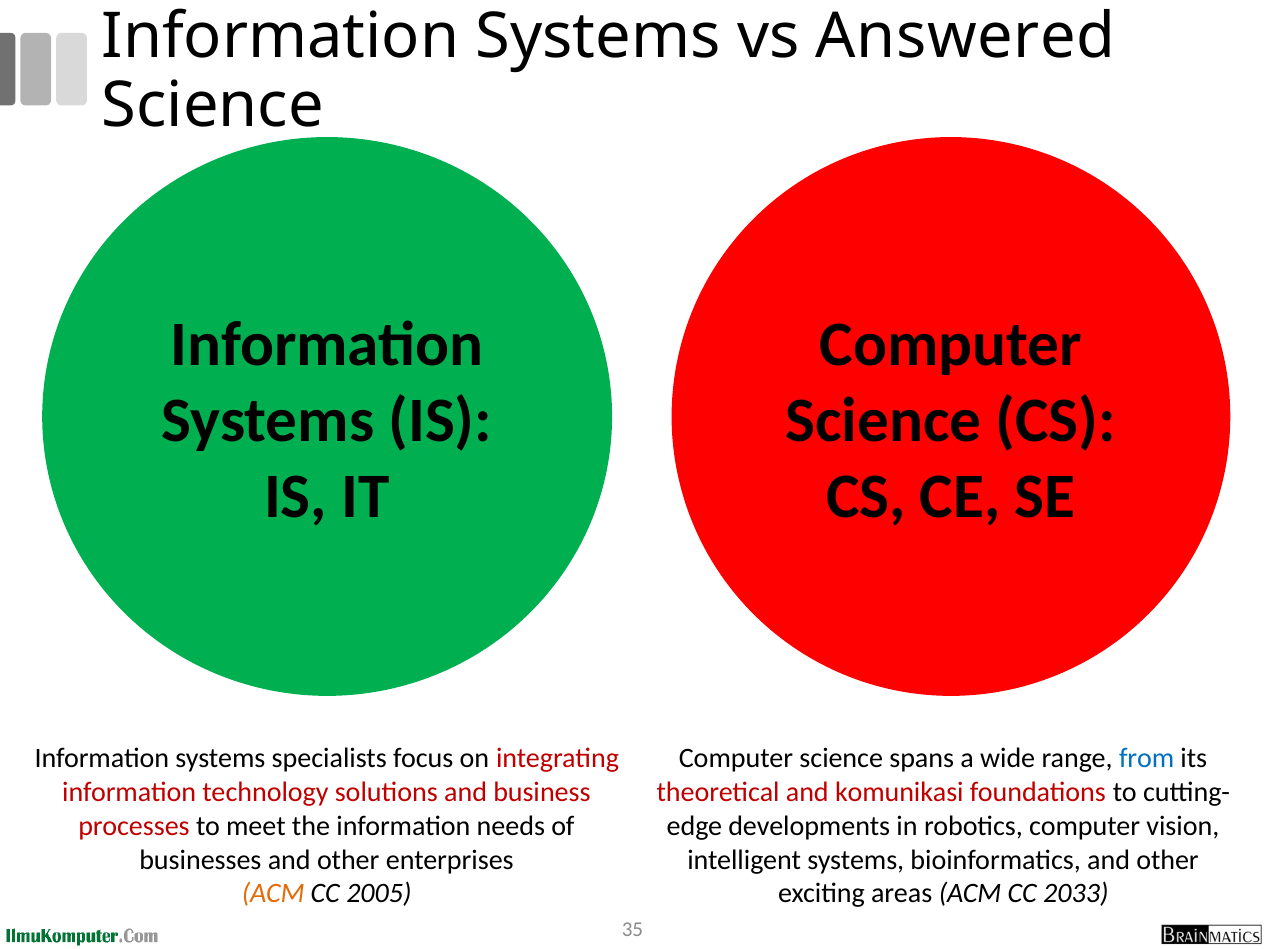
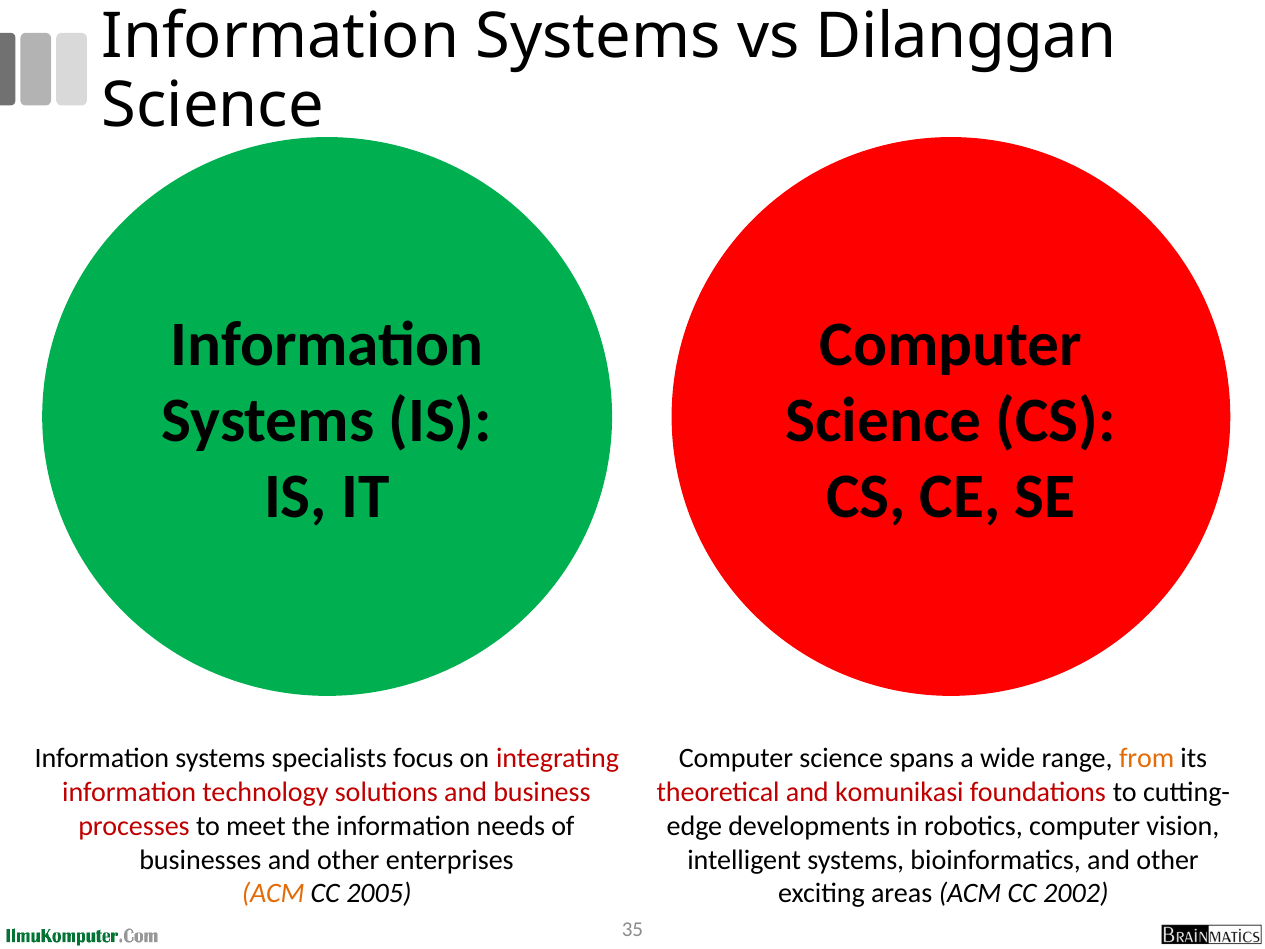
Answered: Answered -> Dilanggan
from colour: blue -> orange
2033: 2033 -> 2002
